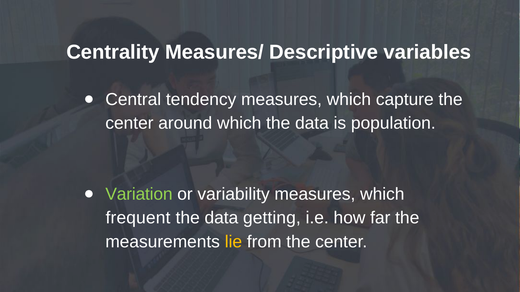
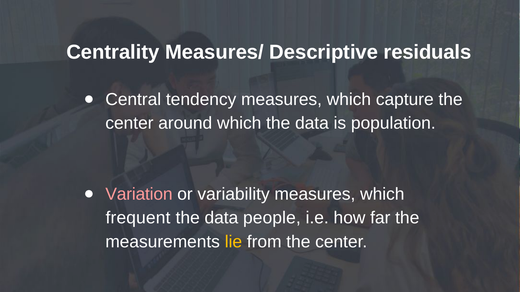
variables: variables -> residuals
Variation colour: light green -> pink
getting: getting -> people
